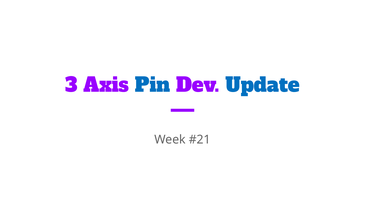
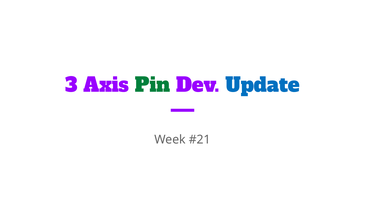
Pin colour: blue -> green
